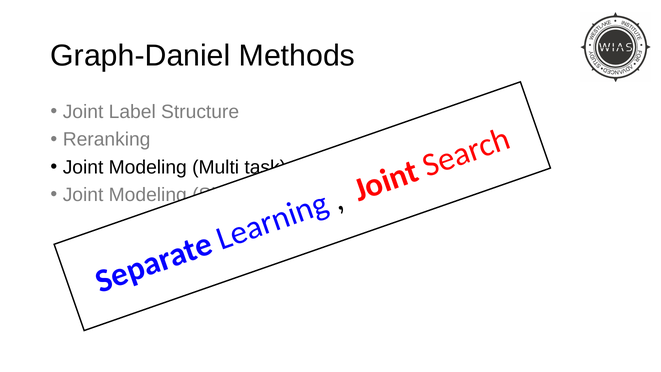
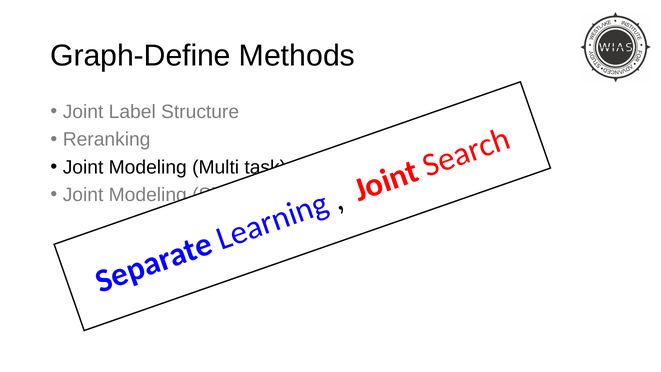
Graph-Daniel: Graph-Daniel -> Graph-Define
